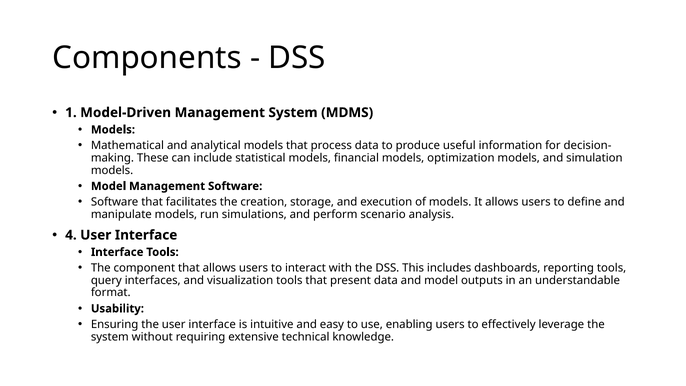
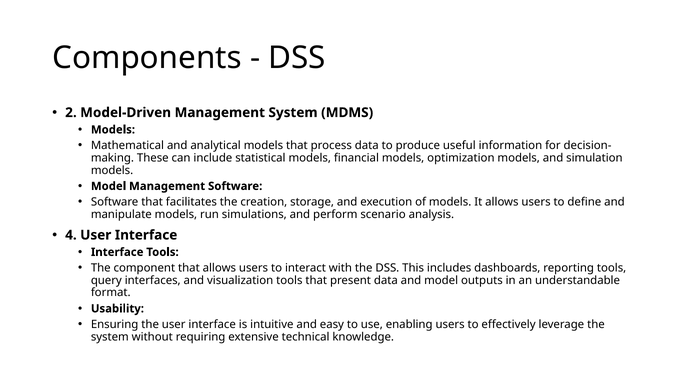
1: 1 -> 2
